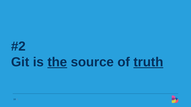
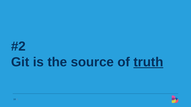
the underline: present -> none
